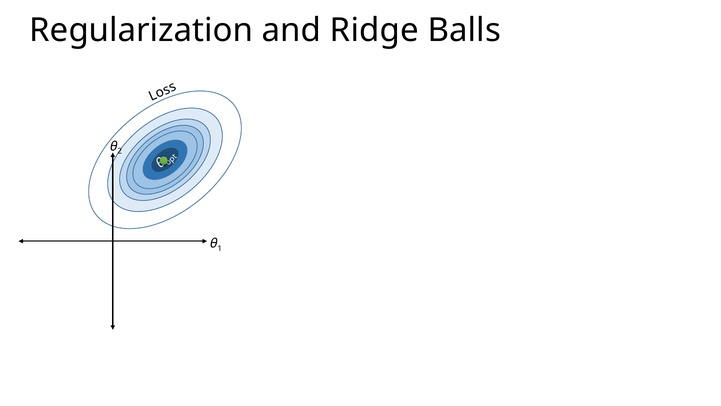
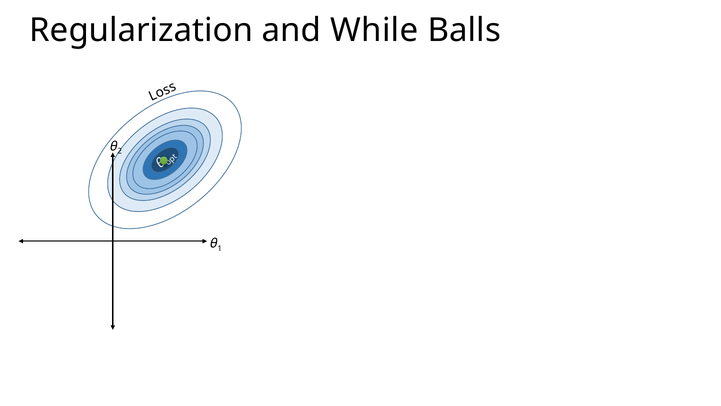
Ridge: Ridge -> While
